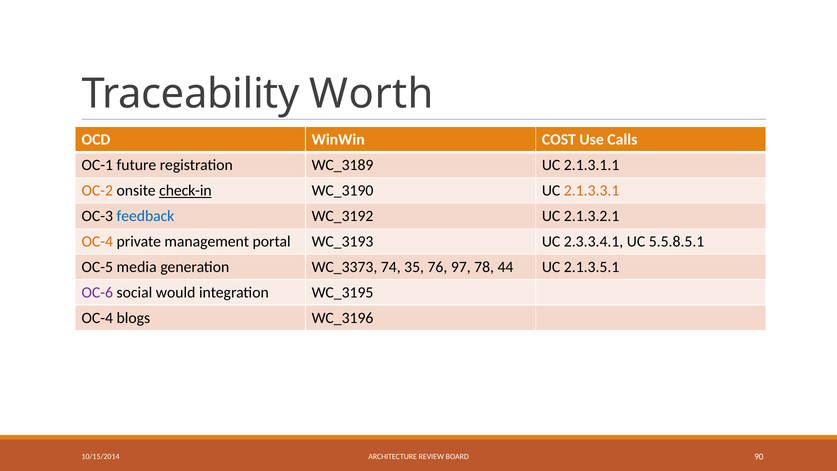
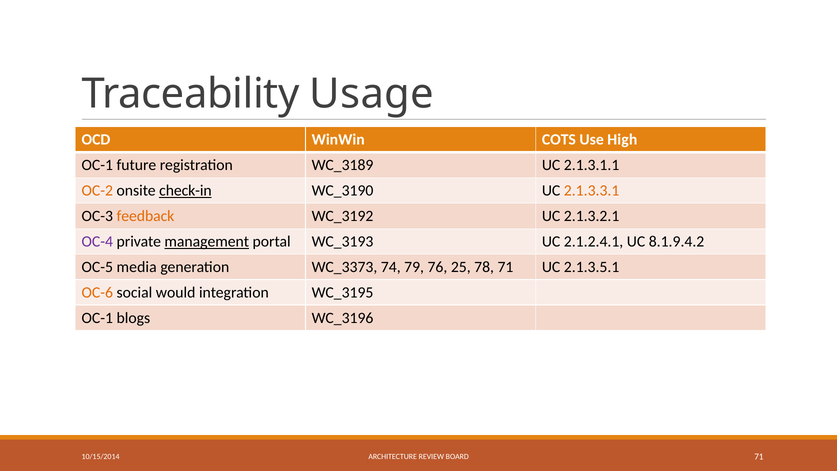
Worth: Worth -> Usage
COST: COST -> COTS
Calls: Calls -> High
feedback colour: blue -> orange
OC-4 at (97, 241) colour: orange -> purple
management underline: none -> present
2.3.3.4.1: 2.3.3.4.1 -> 2.1.2.4.1
5.5.8.5.1: 5.5.8.5.1 -> 8.1.9.4.2
35: 35 -> 79
97: 97 -> 25
78 44: 44 -> 71
OC-6 colour: purple -> orange
OC-4 at (97, 318): OC-4 -> OC-1
BOARD 90: 90 -> 71
